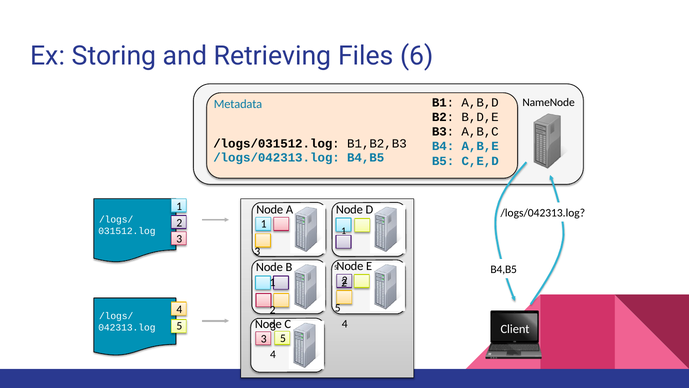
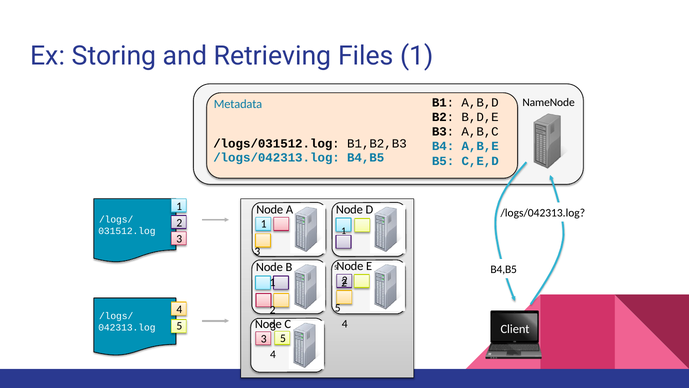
Files 6: 6 -> 1
